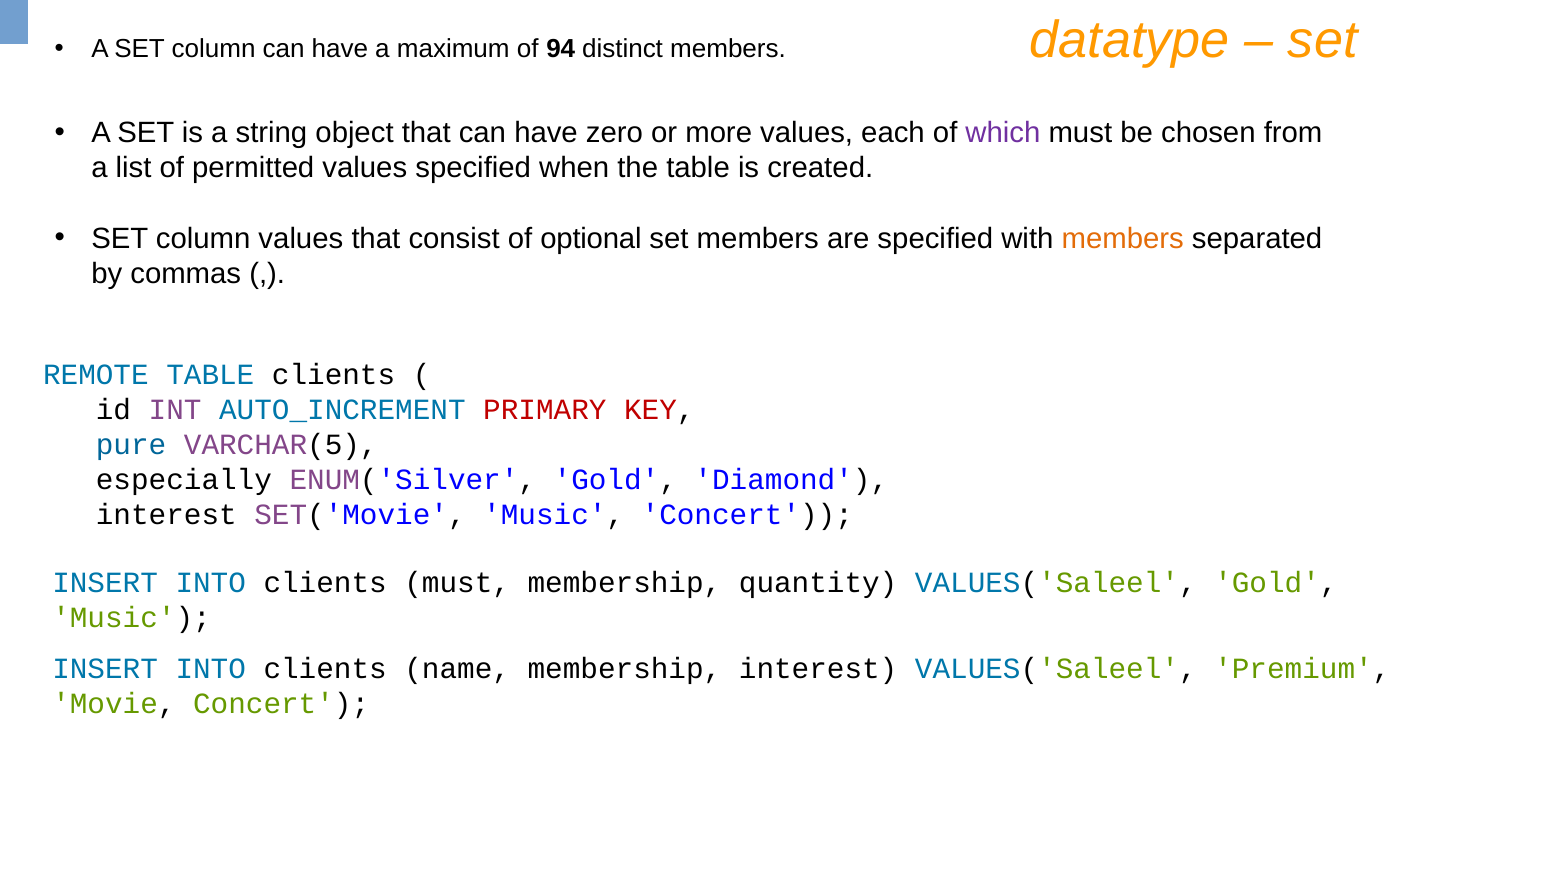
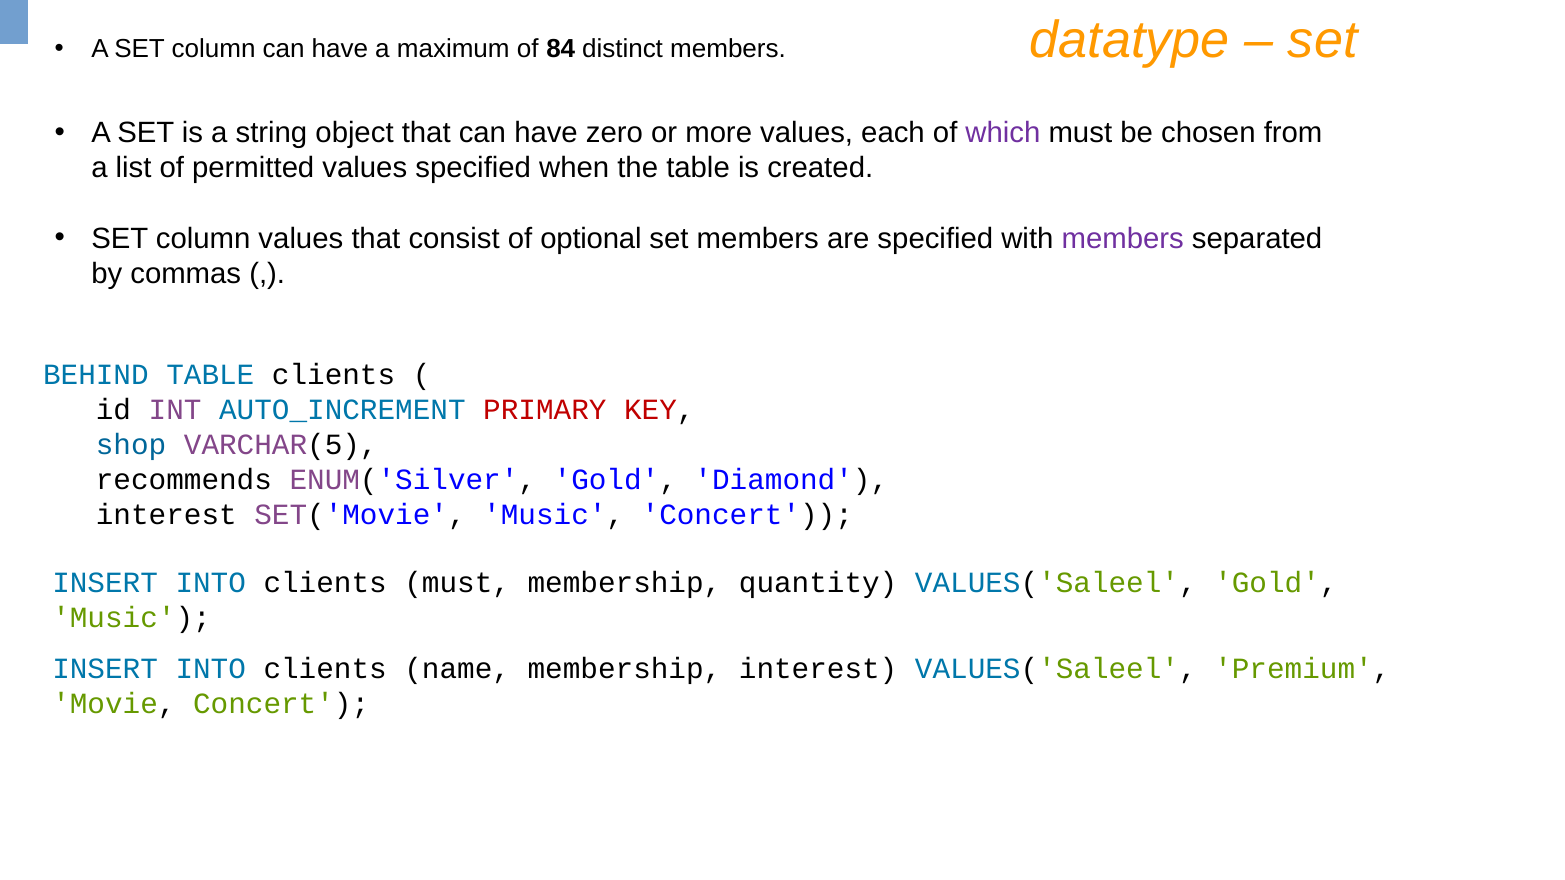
94: 94 -> 84
members at (1123, 239) colour: orange -> purple
REMOTE: REMOTE -> BEHIND
pure: pure -> shop
especially: especially -> recommends
